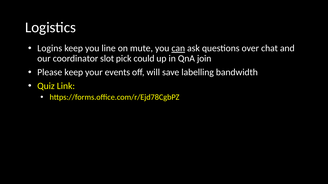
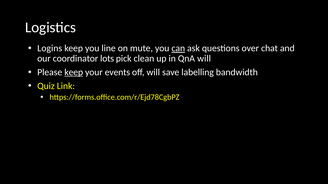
slot: slot -> lots
could: could -> clean
QnA join: join -> will
keep at (74, 72) underline: none -> present
